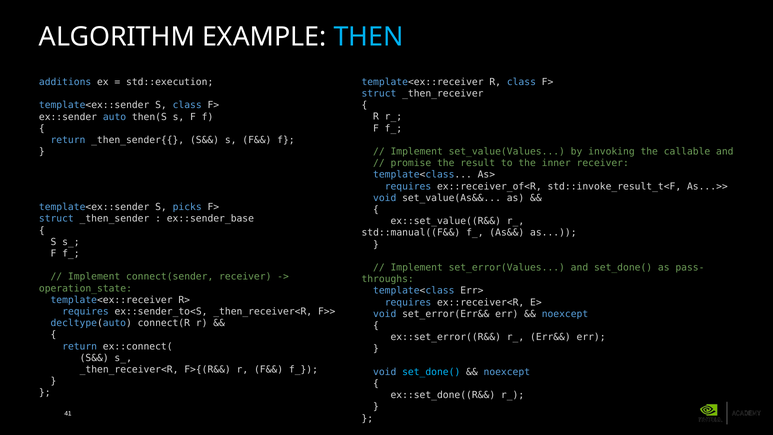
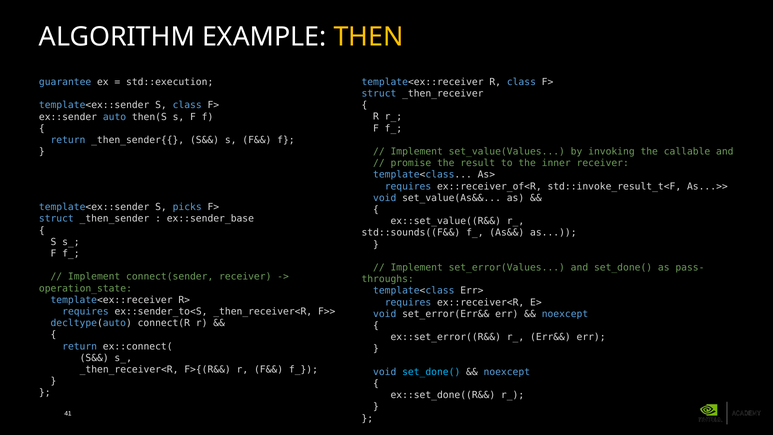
THEN colour: light blue -> yellow
additions: additions -> guarantee
std::manual((F&&: std::manual((F&& -> std::sounds((F&&
